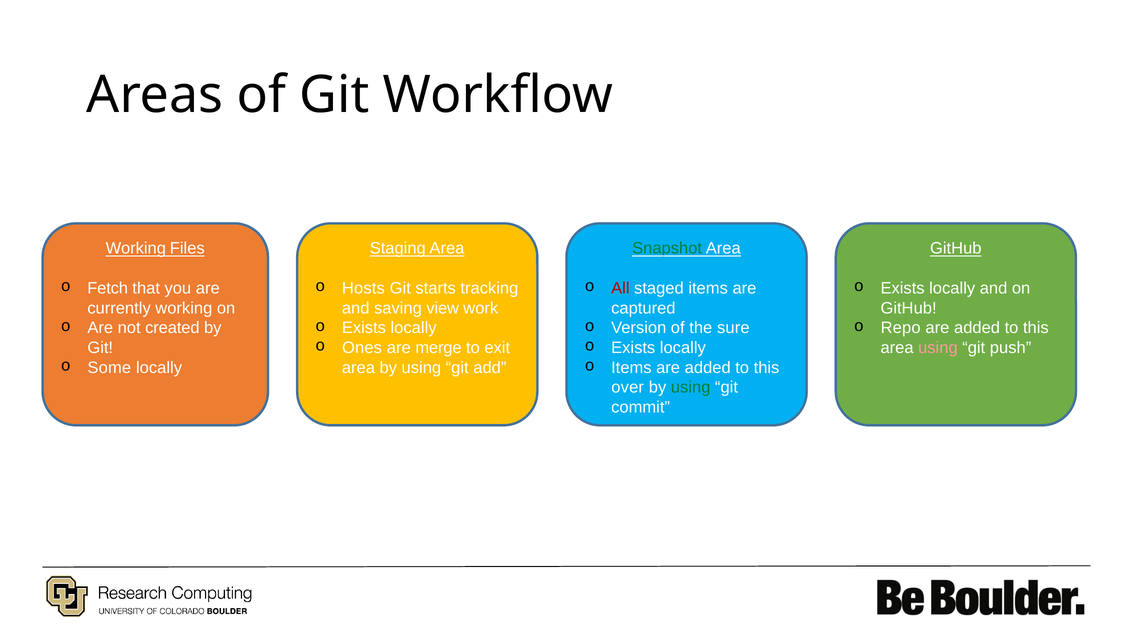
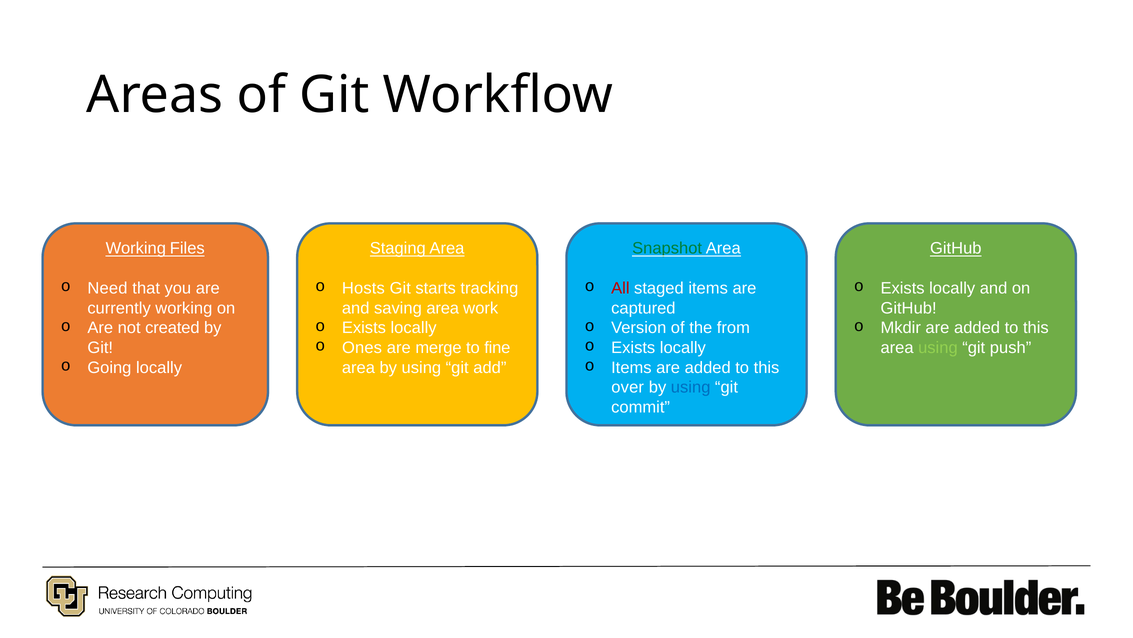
Fetch: Fetch -> Need
saving view: view -> area
sure: sure -> from
Repo: Repo -> Mkdir
exit: exit -> fine
using at (938, 347) colour: pink -> light green
Some: Some -> Going
using at (691, 387) colour: green -> blue
